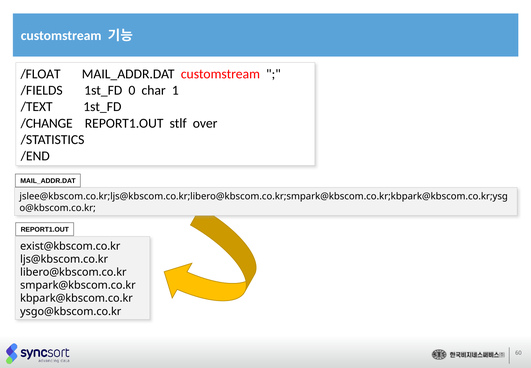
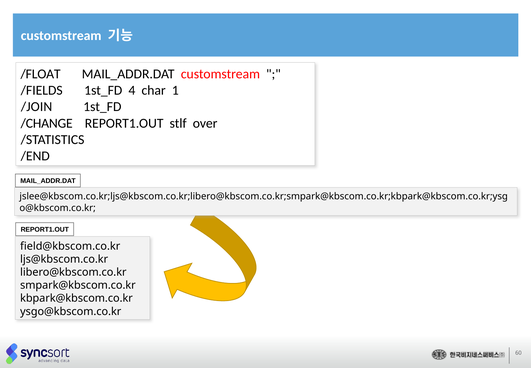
0: 0 -> 4
/TEXT: /TEXT -> /JOIN
exist@kbscom.co.kr: exist@kbscom.co.kr -> field@kbscom.co.kr
